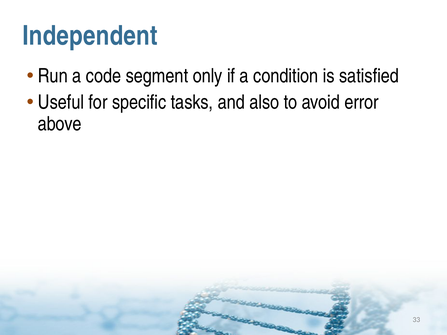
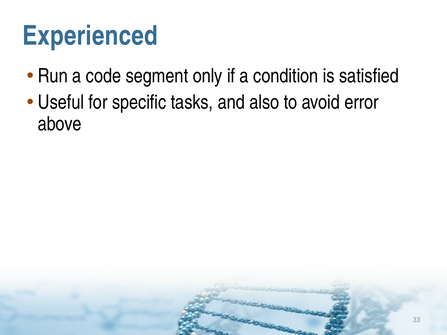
Independent: Independent -> Experienced
